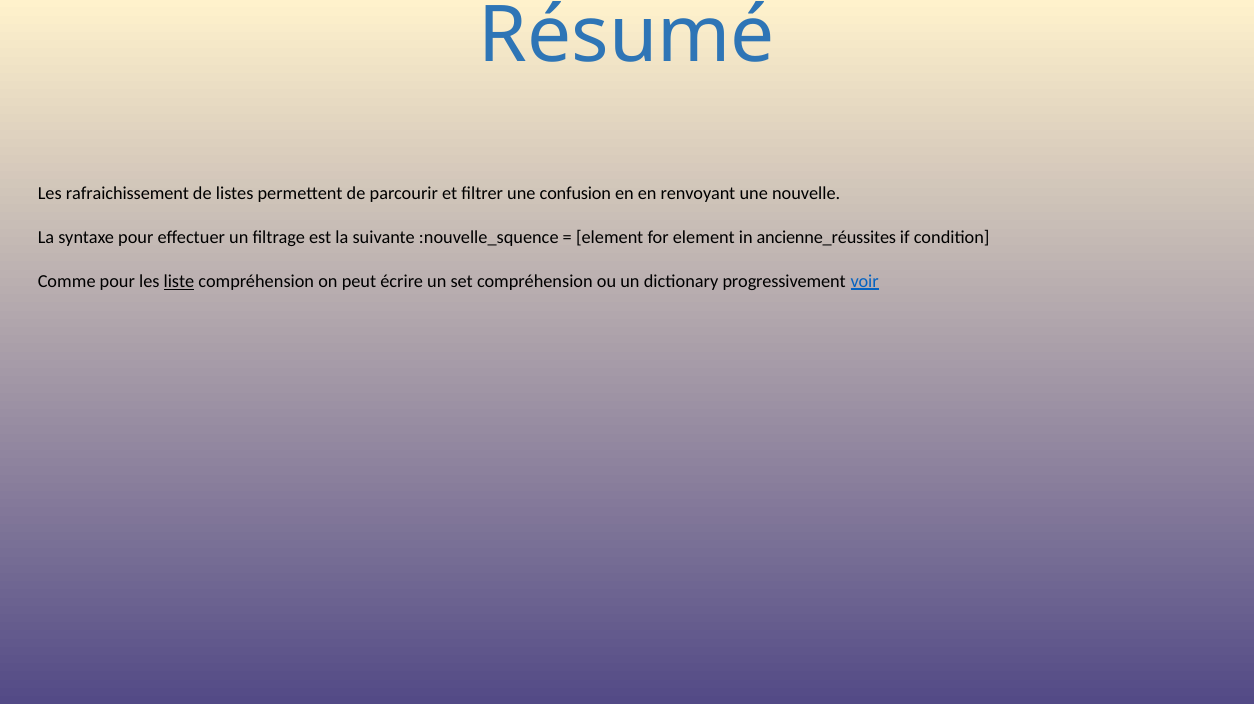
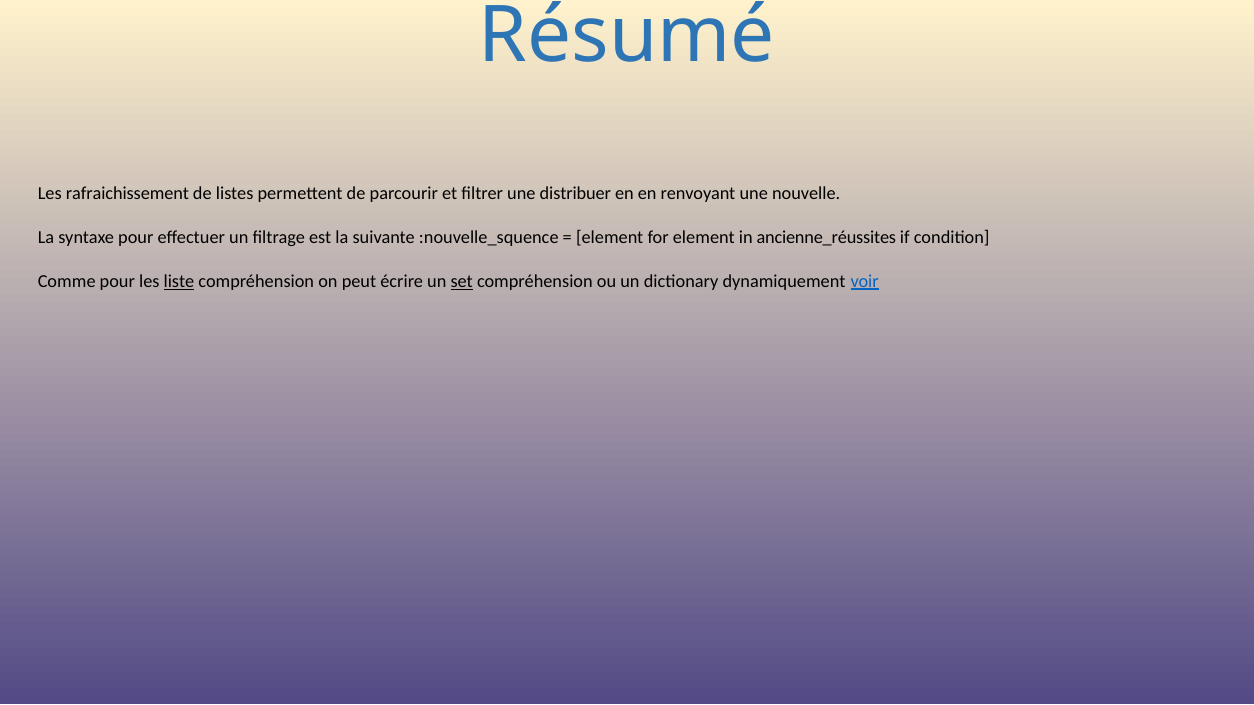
confusion: confusion -> distribuer
set underline: none -> present
progressivement: progressivement -> dynamiquement
